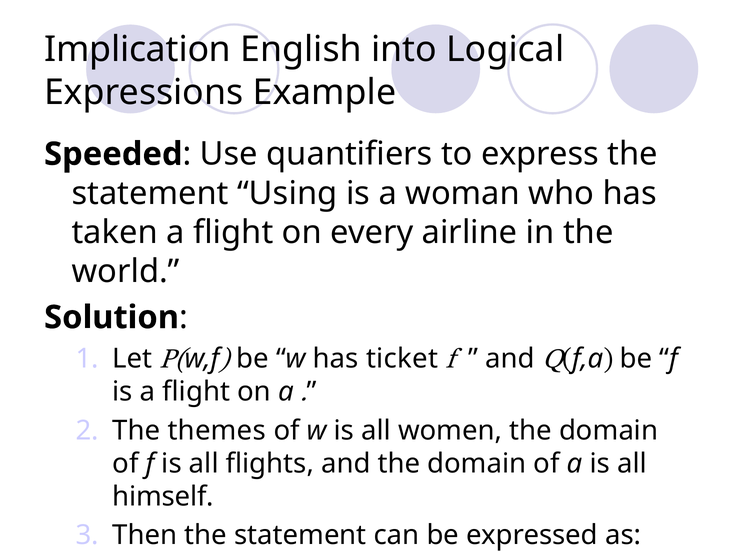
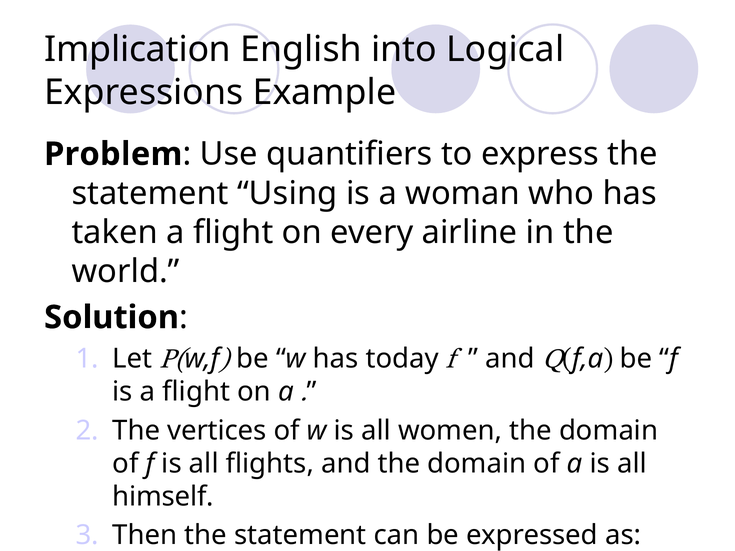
Speeded: Speeded -> Problem
ticket: ticket -> today
themes: themes -> vertices
